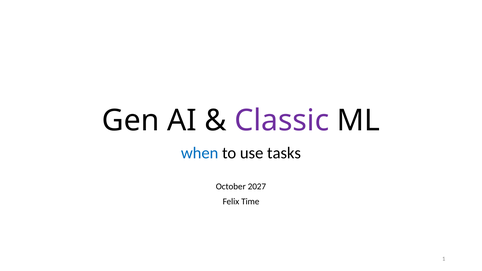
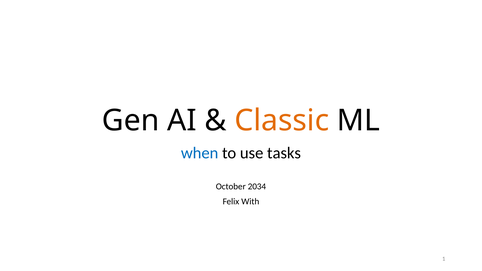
Classic colour: purple -> orange
2027: 2027 -> 2034
Time: Time -> With
